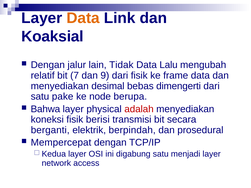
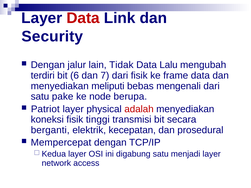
Data at (83, 18) colour: orange -> red
Koaksial: Koaksial -> Security
relatif: relatif -> terdiri
7: 7 -> 6
9: 9 -> 7
desimal: desimal -> meliputi
dimengerti: dimengerti -> mengenali
Bahwa: Bahwa -> Patriot
berisi: berisi -> tinggi
berpindah: berpindah -> kecepatan
